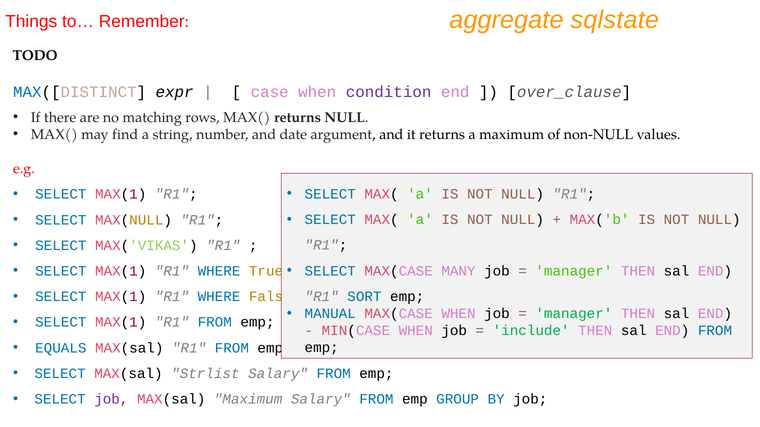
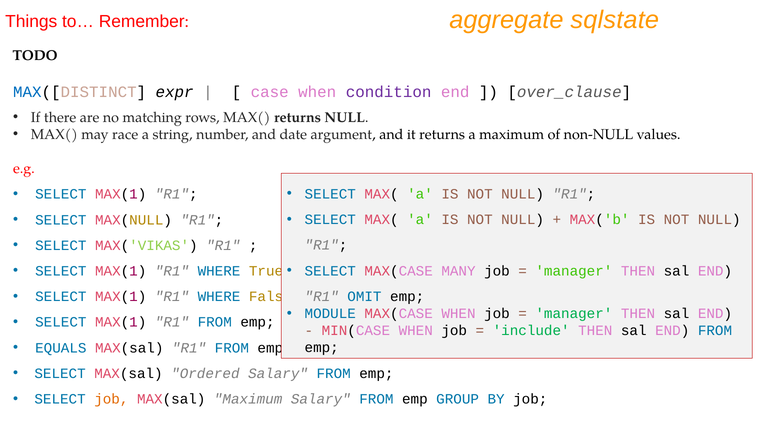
find: find -> race
SORT: SORT -> OMIT
MANUAL: MANUAL -> MODULE
Strlist: Strlist -> Ordered
job at (111, 400) colour: purple -> orange
